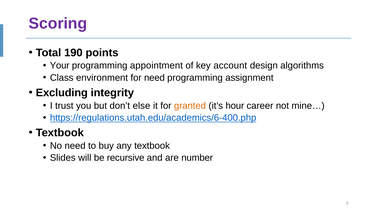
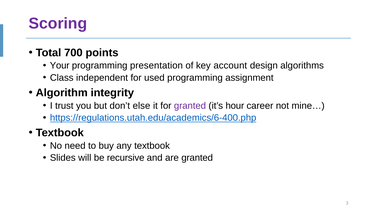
190: 190 -> 700
appointment: appointment -> presentation
environment: environment -> independent
for need: need -> used
Excluding: Excluding -> Algorithm
granted at (190, 106) colour: orange -> purple
are number: number -> granted
